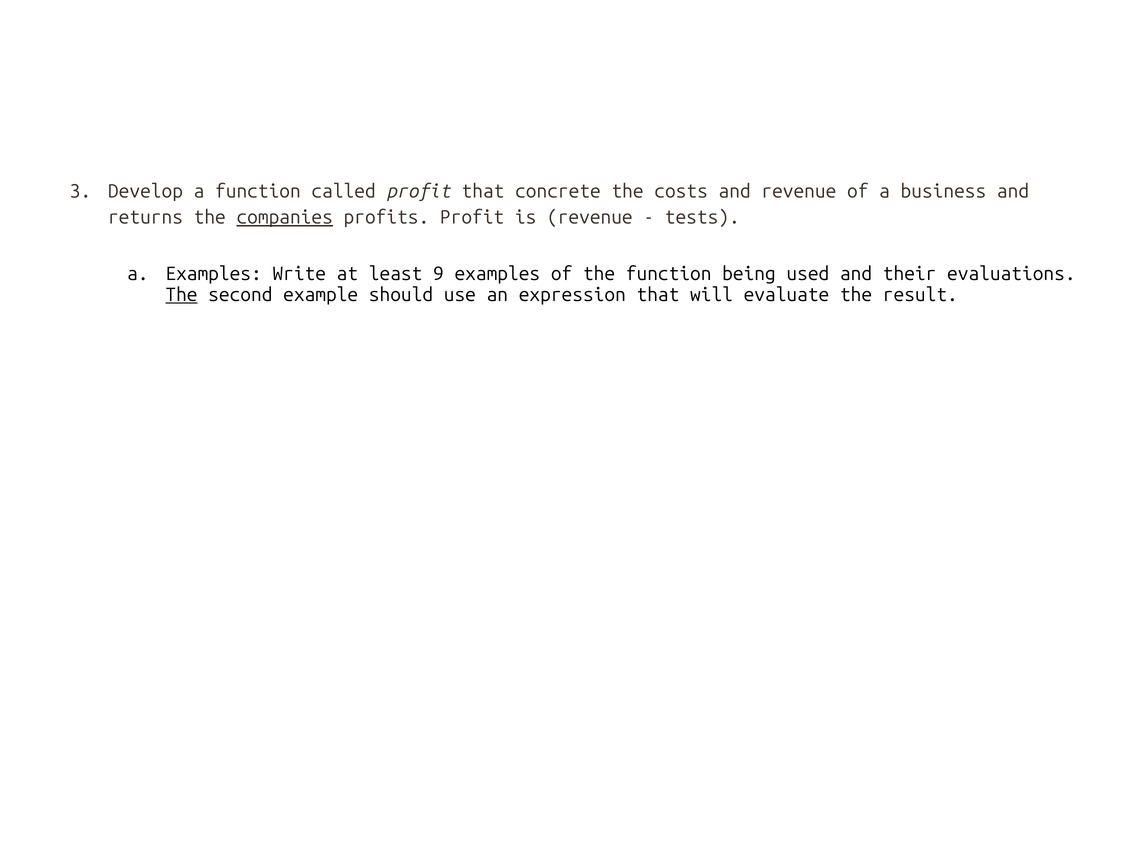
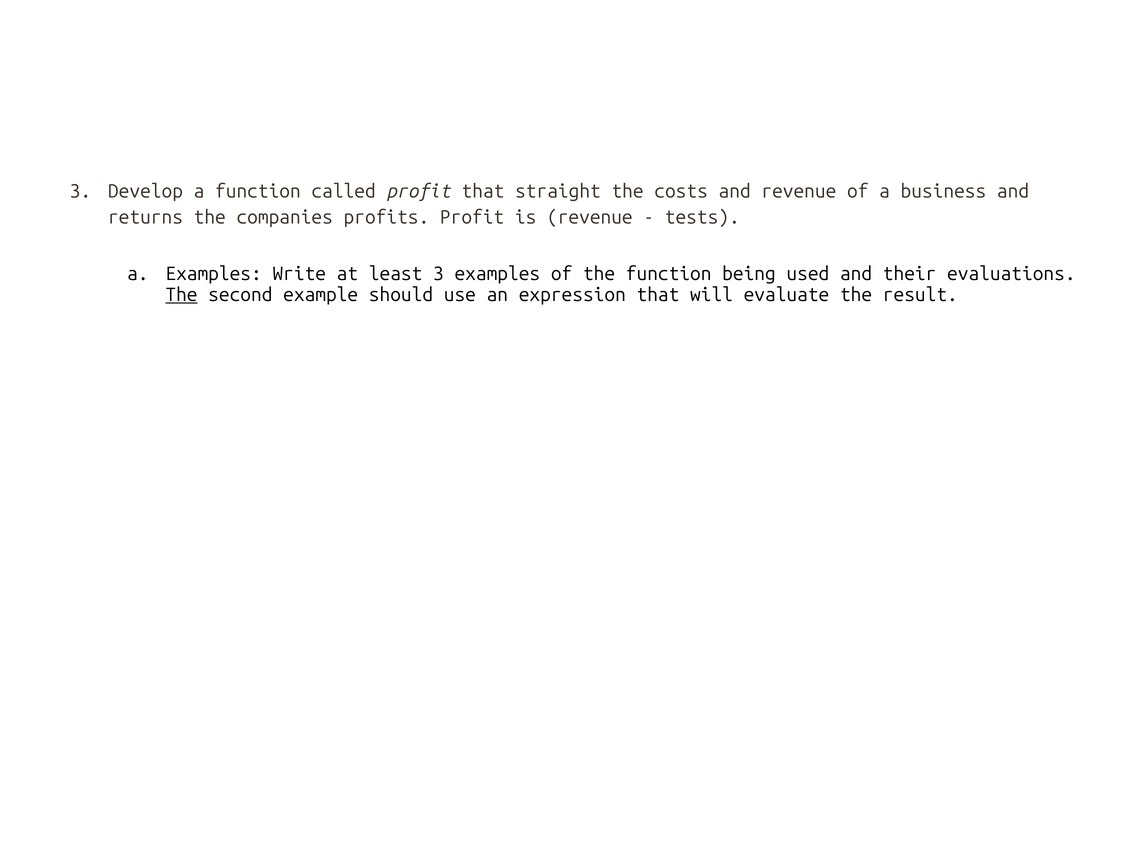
concrete: concrete -> straight
companies underline: present -> none
least 9: 9 -> 3
